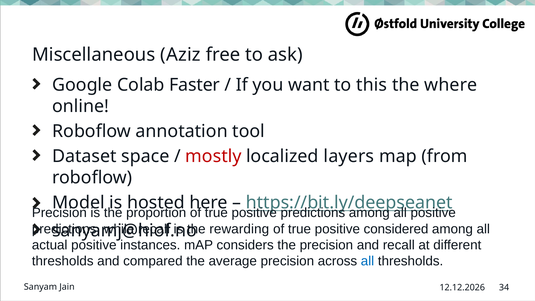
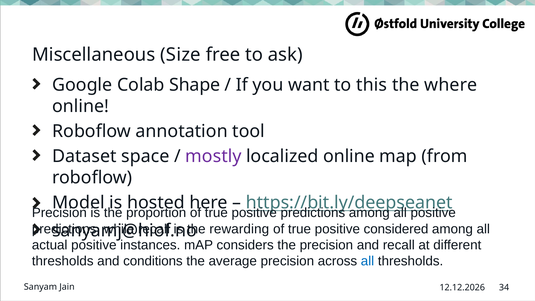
Aziz: Aziz -> Size
Faster: Faster -> Shape
mostly colour: red -> purple
localized layers: layers -> online
compared: compared -> conditions
